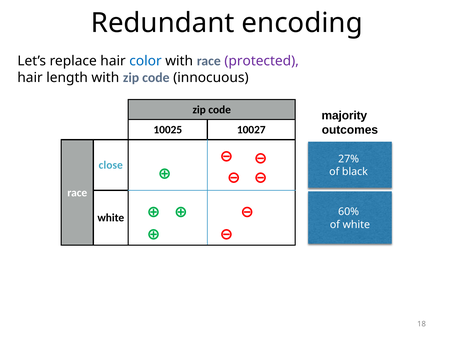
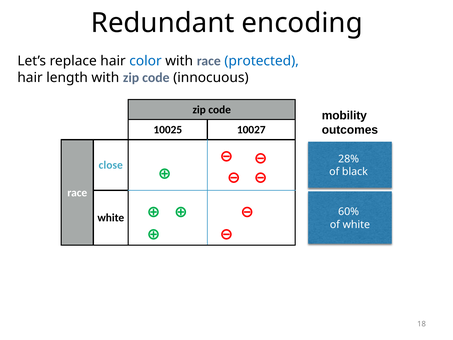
protected colour: purple -> blue
majority: majority -> mobility
27%: 27% -> 28%
